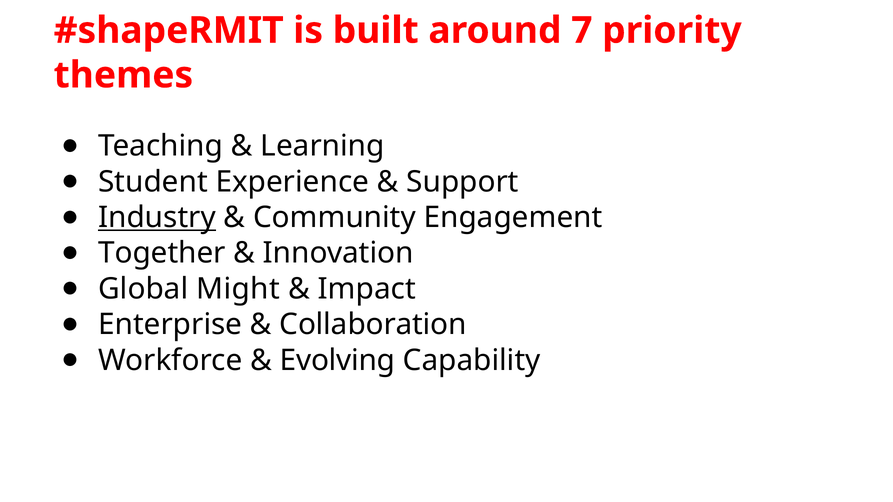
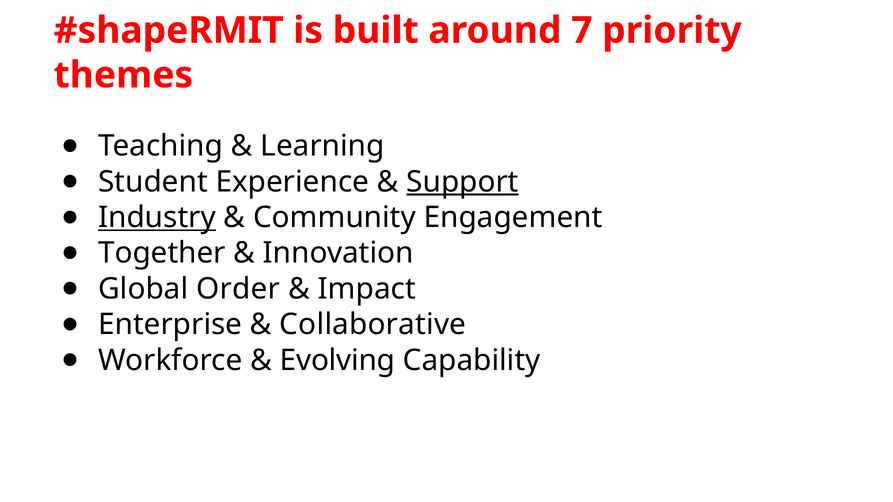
Support underline: none -> present
Might: Might -> Order
Collaboration: Collaboration -> Collaborative
